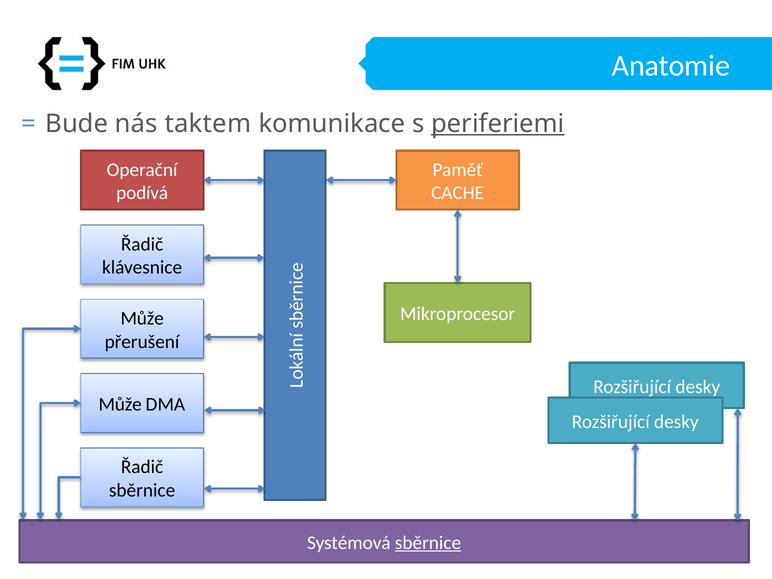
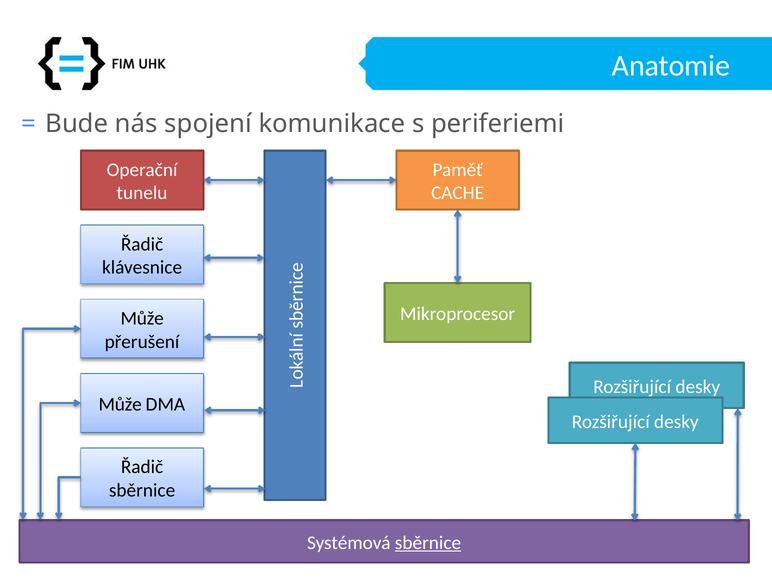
taktem: taktem -> spojení
periferiemi underline: present -> none
podívá: podívá -> tunelu
